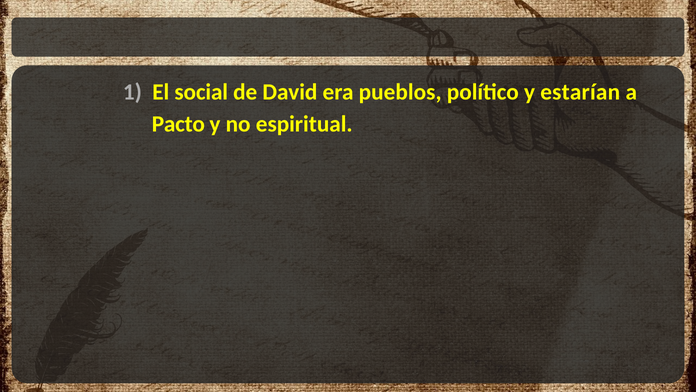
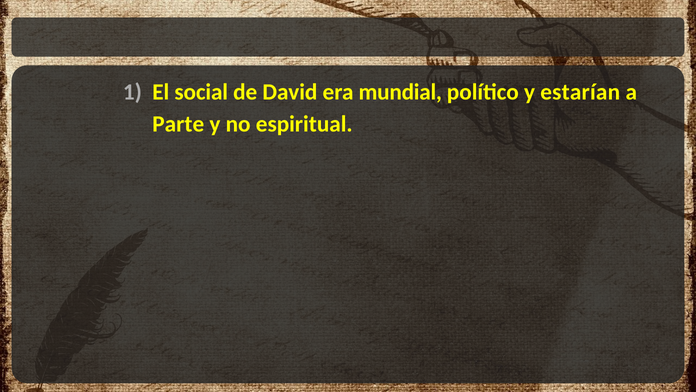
pueblos: pueblos -> mundial
Pacto: Pacto -> Parte
